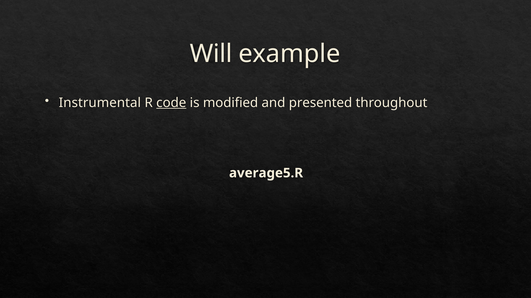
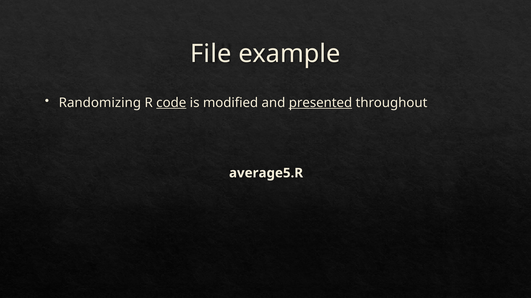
Will: Will -> File
Instrumental: Instrumental -> Randomizing
presented underline: none -> present
